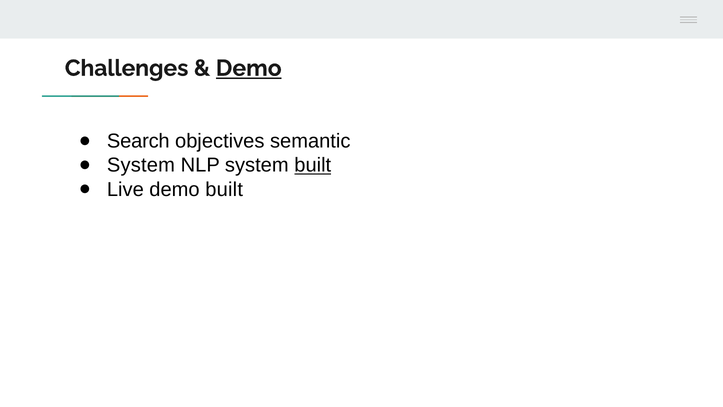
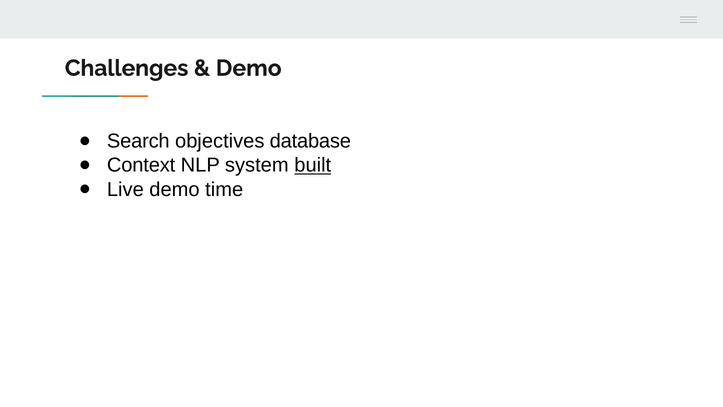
Demo at (249, 68) underline: present -> none
semantic: semantic -> database
System at (141, 165): System -> Context
demo built: built -> time
